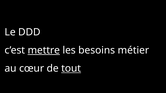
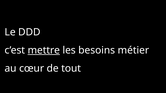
tout underline: present -> none
